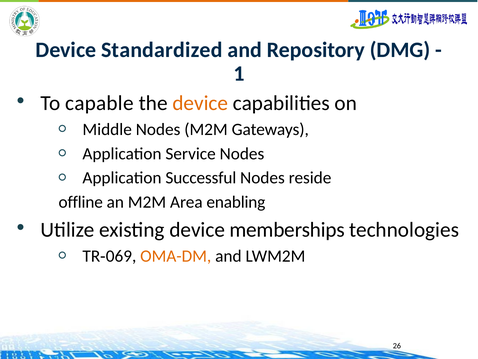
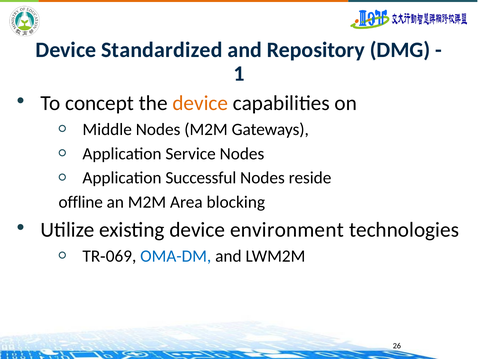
capable: capable -> concept
enabling: enabling -> blocking
memberships: memberships -> environment
OMA-DM colour: orange -> blue
